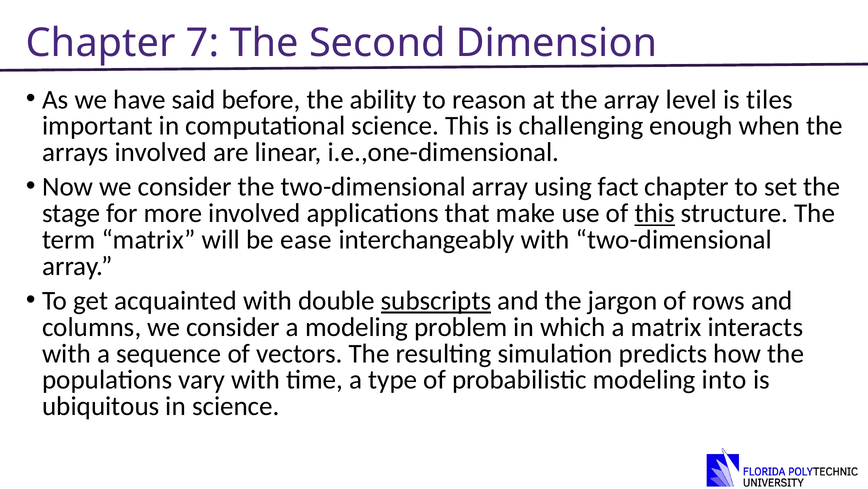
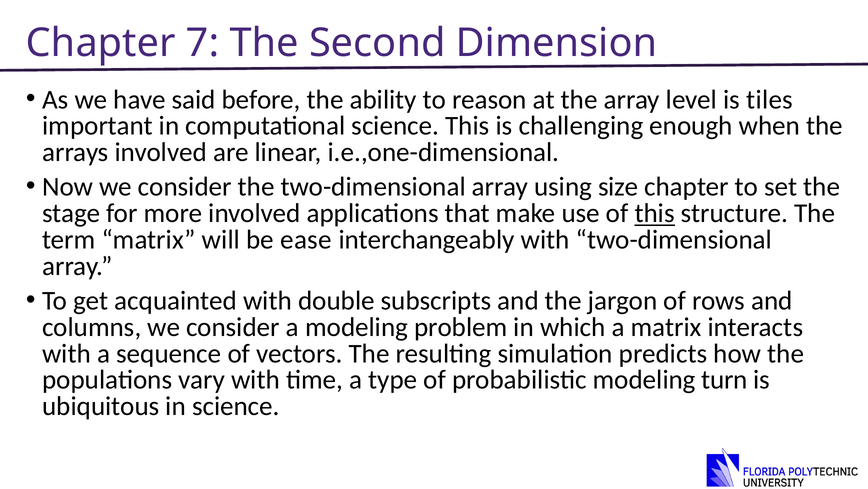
fact: fact -> size
subscripts underline: present -> none
into: into -> turn
